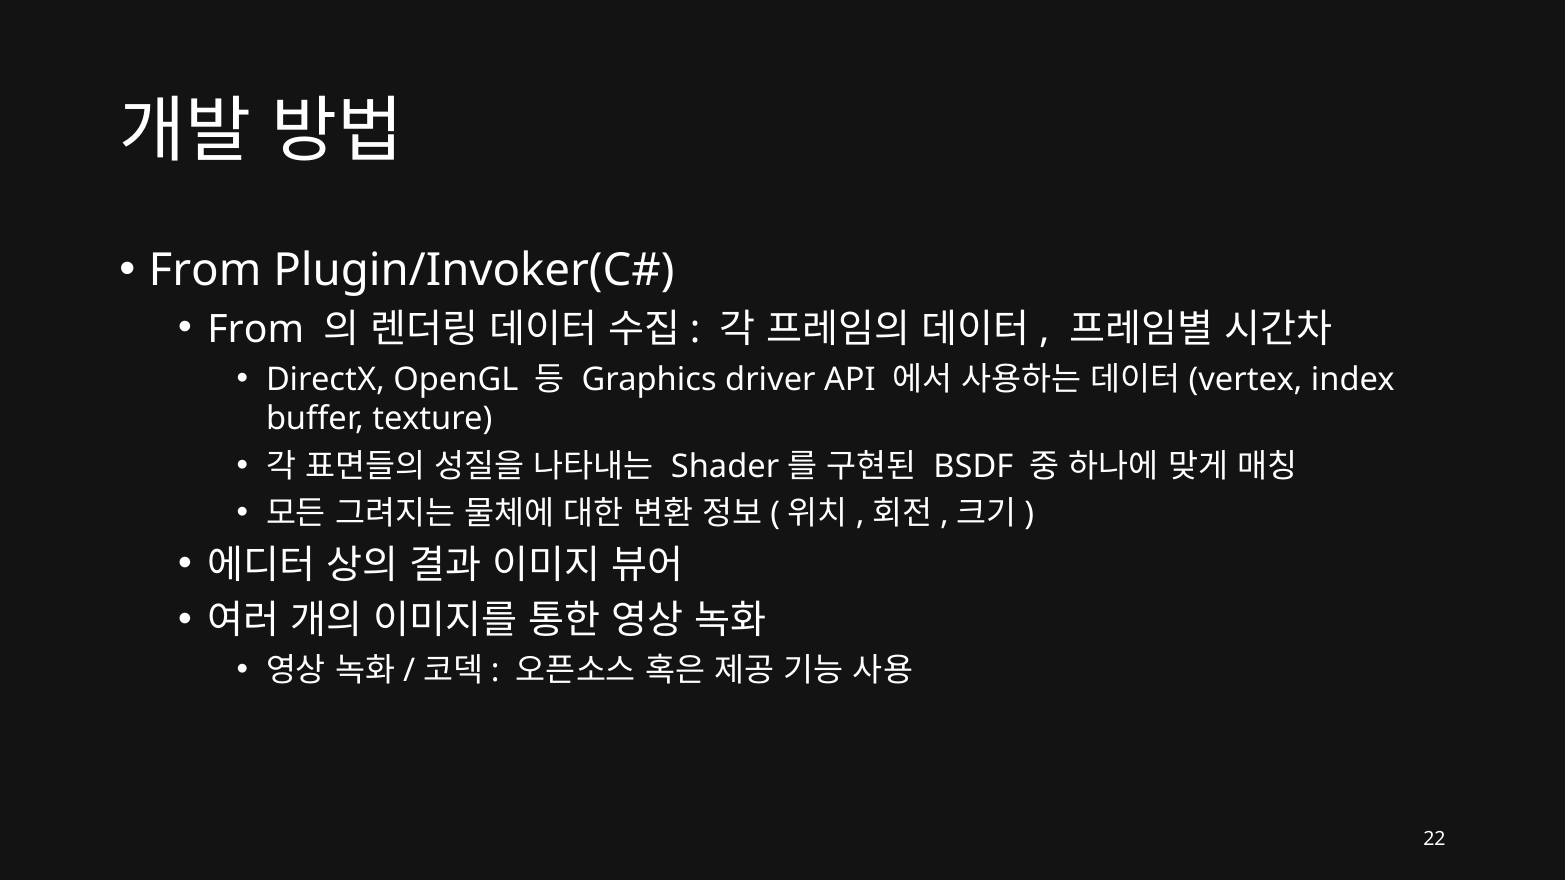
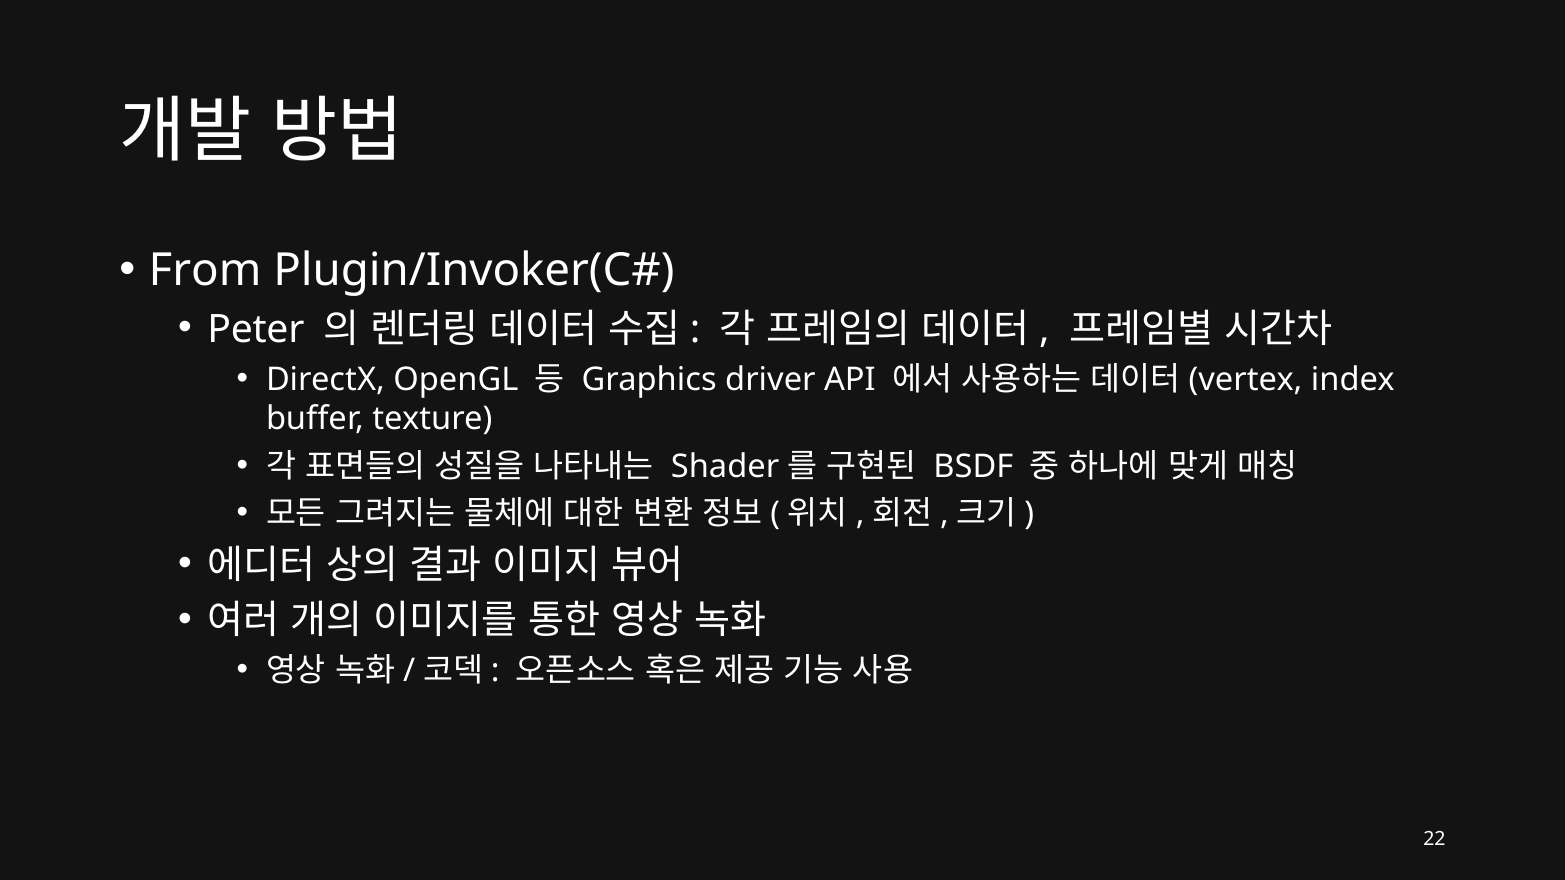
From at (256, 329): From -> Peter
